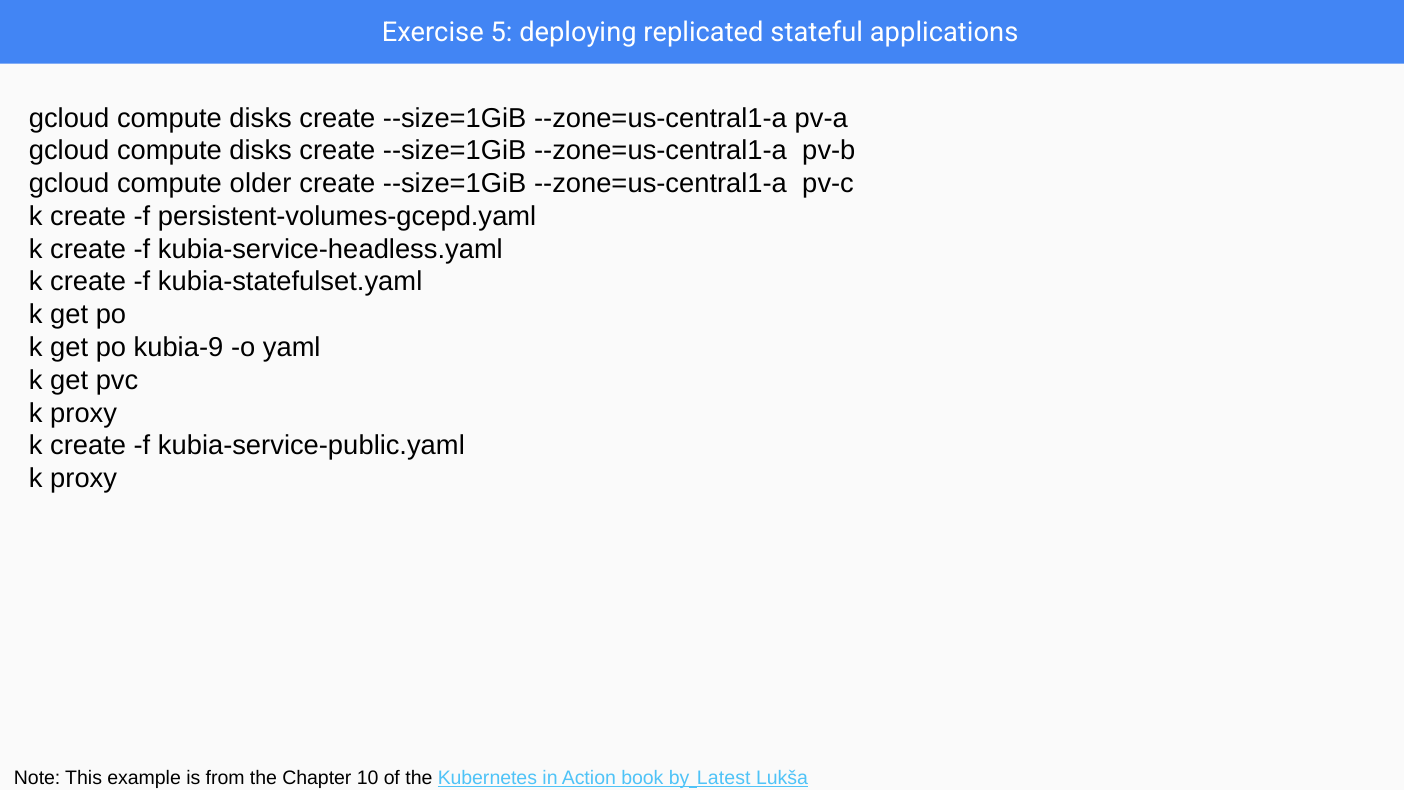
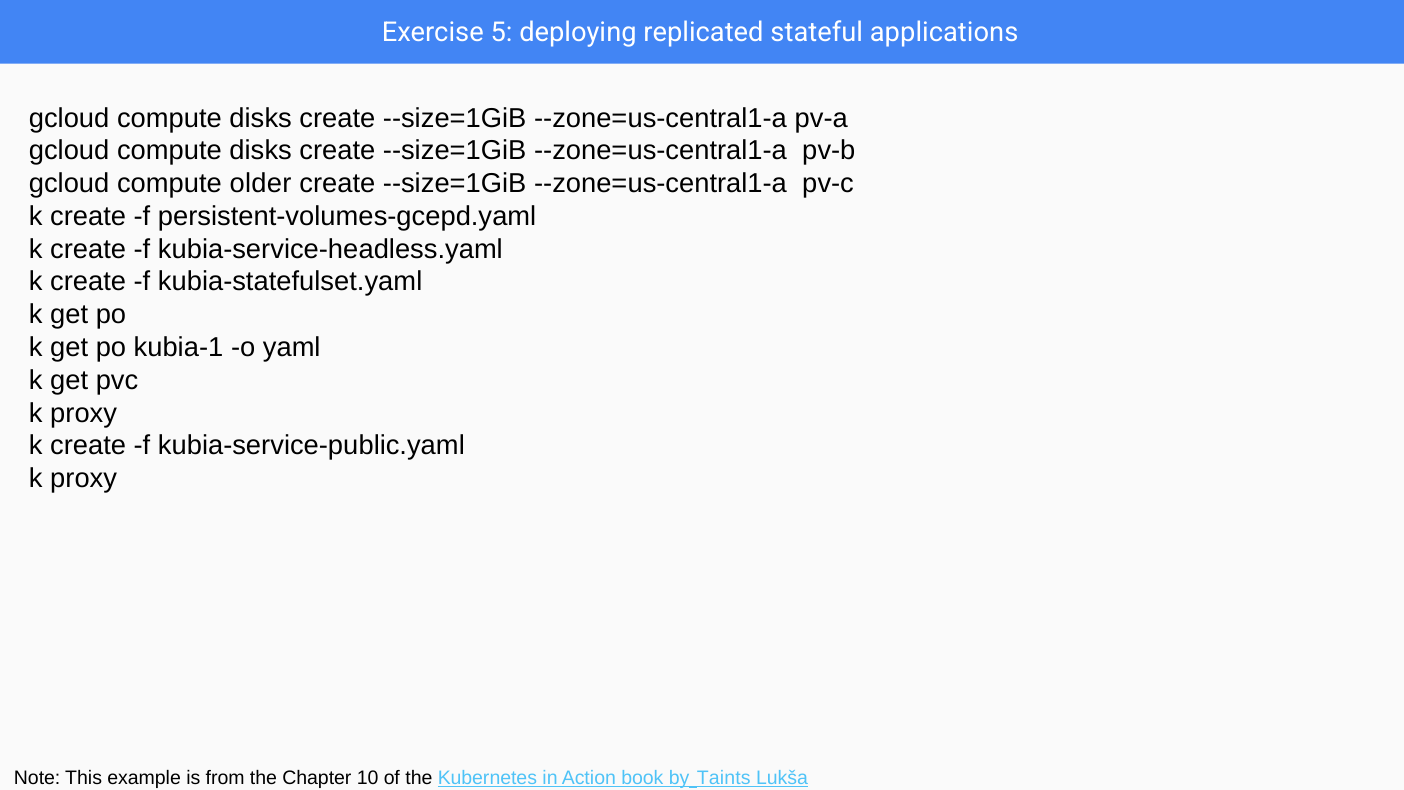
kubia-9: kubia-9 -> kubia-1
Latest: Latest -> Taints
